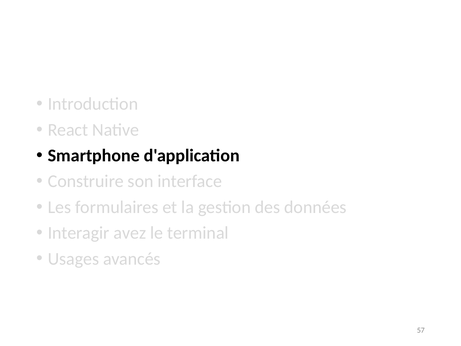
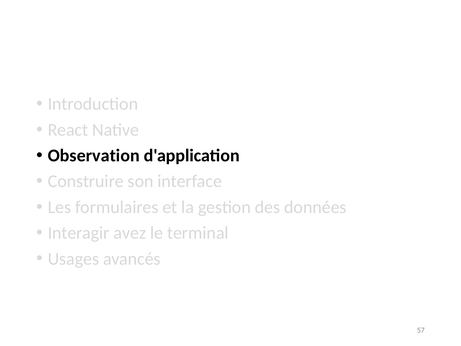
Smartphone: Smartphone -> Observation
